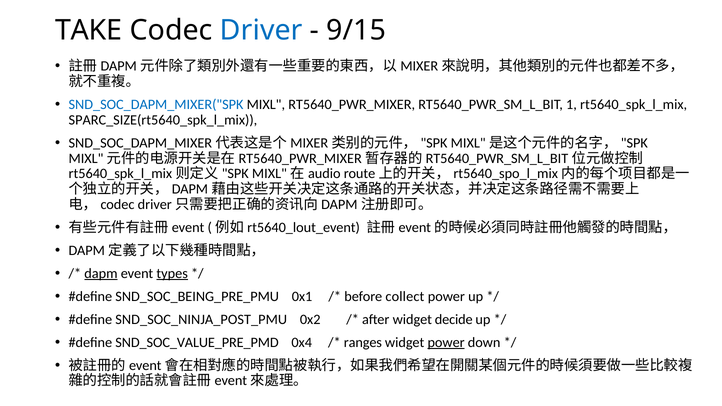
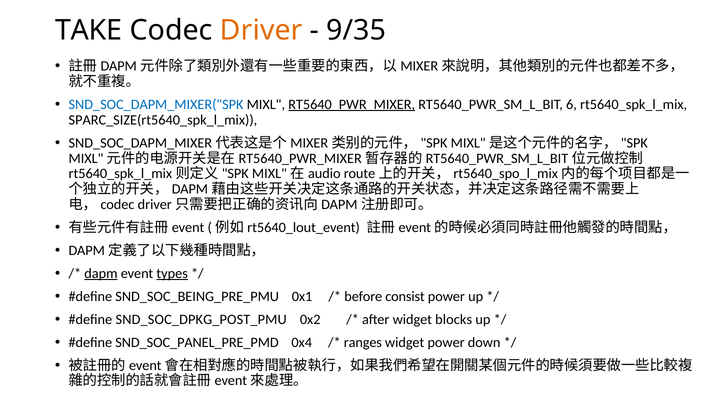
Driver colour: blue -> orange
9/15: 9/15 -> 9/35
RT5640_PWR_MIXER underline: none -> present
1: 1 -> 6
collect: collect -> consist
SND_SOC_NINJA_POST_PMU: SND_SOC_NINJA_POST_PMU -> SND_SOC_DPKG_POST_PMU
decide: decide -> blocks
SND_SOC_VALUE_PRE_PMD: SND_SOC_VALUE_PRE_PMD -> SND_SOC_PANEL_PRE_PMD
power at (446, 342) underline: present -> none
